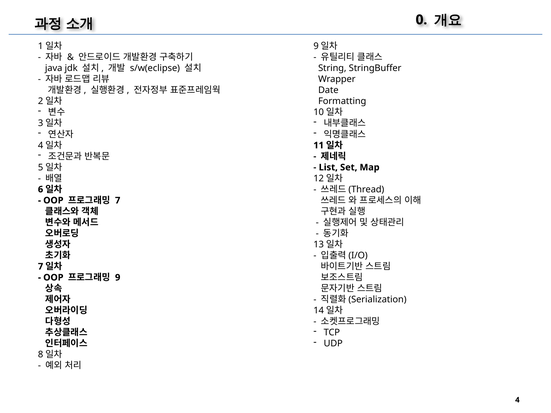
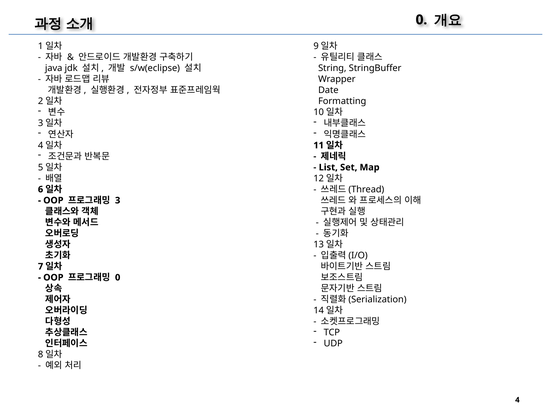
7 at (118, 201): 7 -> 3
9 at (118, 278): 9 -> 0
